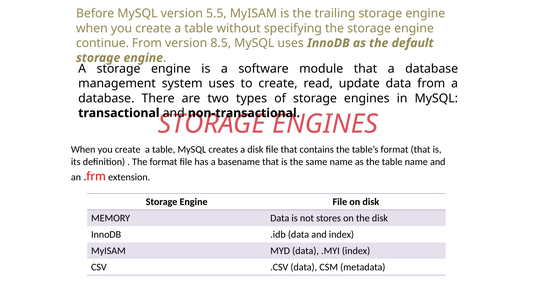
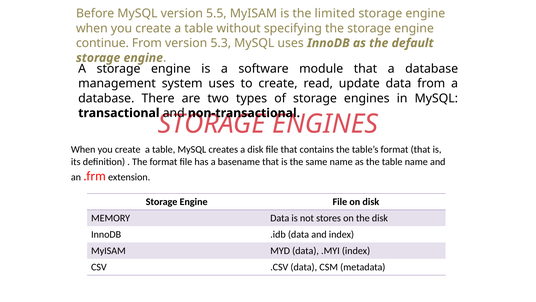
trailing: trailing -> limited
8.5: 8.5 -> 5.3
